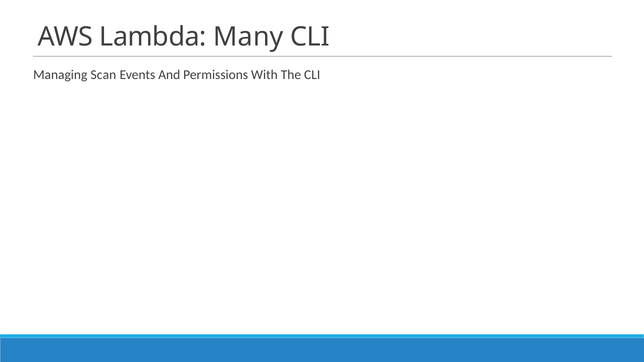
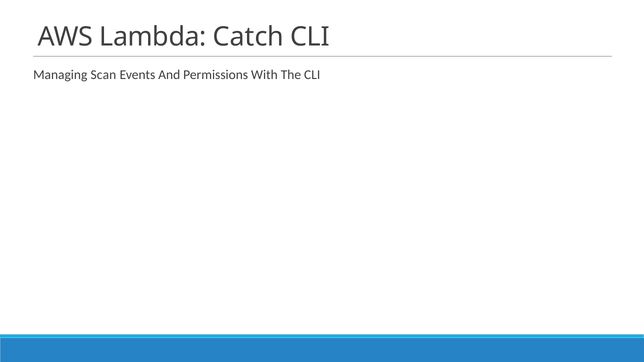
Many: Many -> Catch
